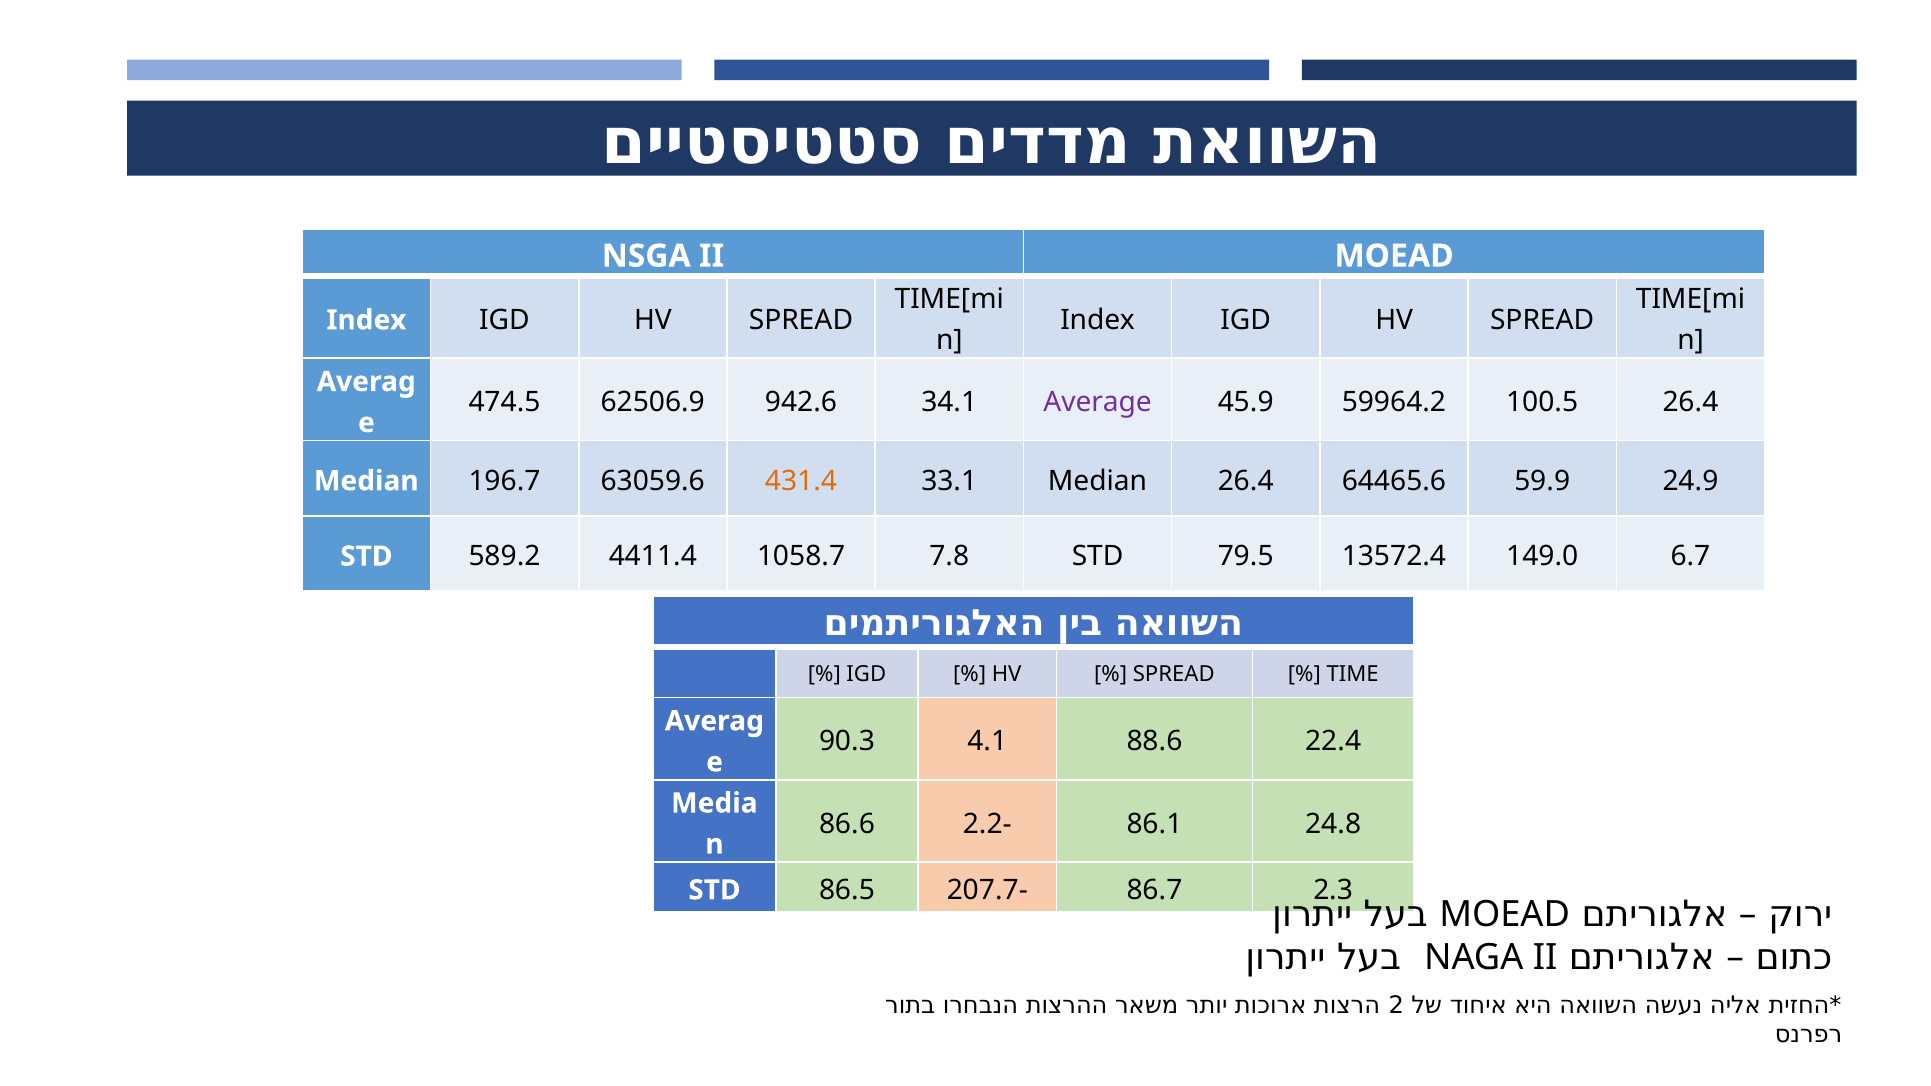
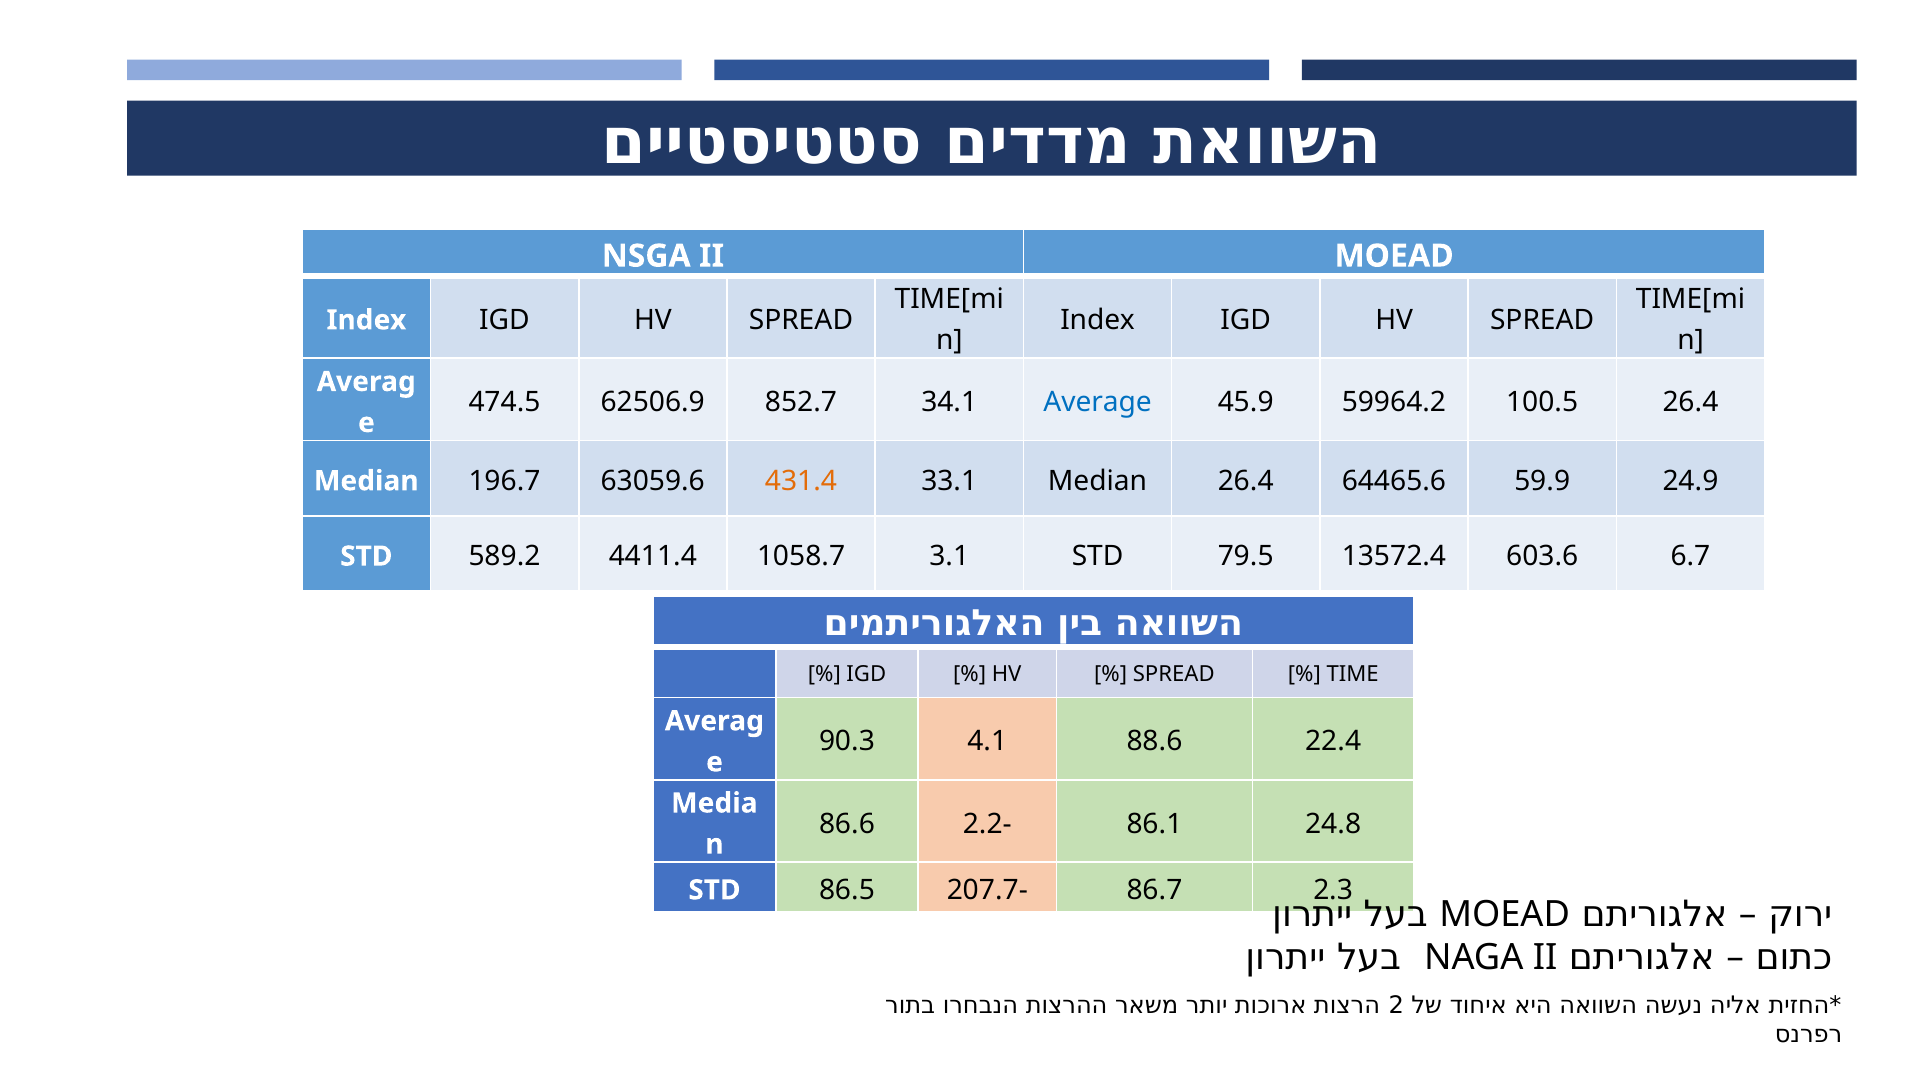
942.6: 942.6 -> 852.7
Average colour: purple -> blue
7.8: 7.8 -> 3.1
149.0: 149.0 -> 603.6
